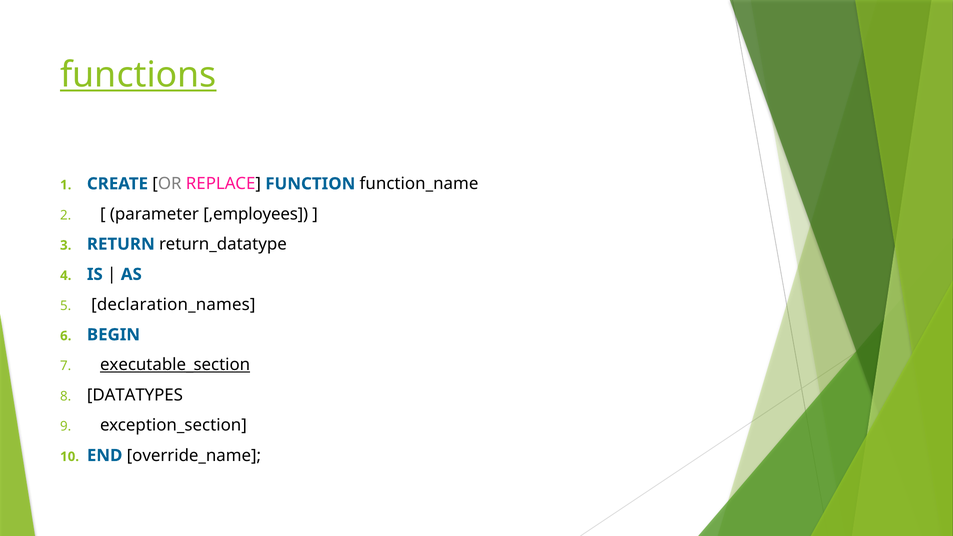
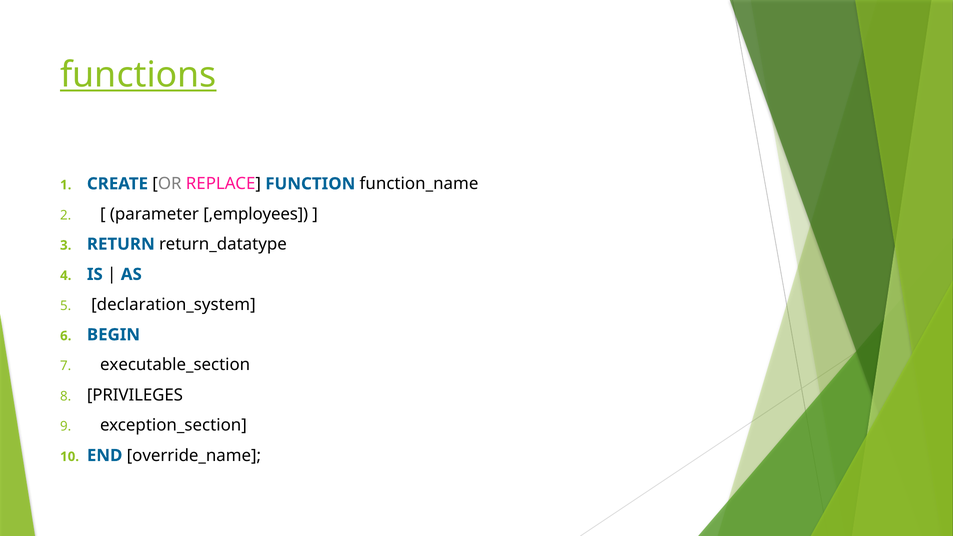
declaration_names: declaration_names -> declaration_system
executable_section underline: present -> none
DATATYPES: DATATYPES -> PRIVILEGES
